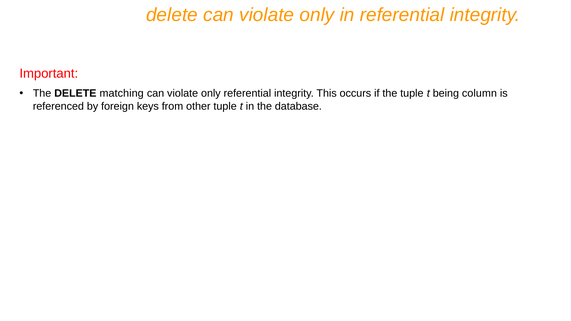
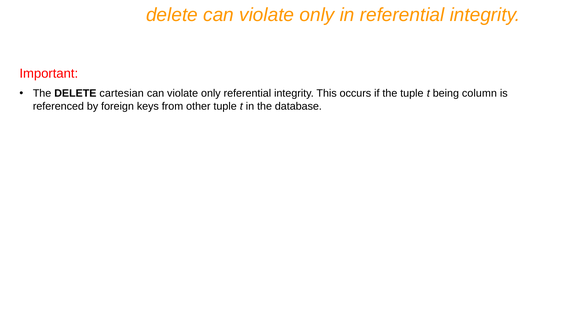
matching: matching -> cartesian
